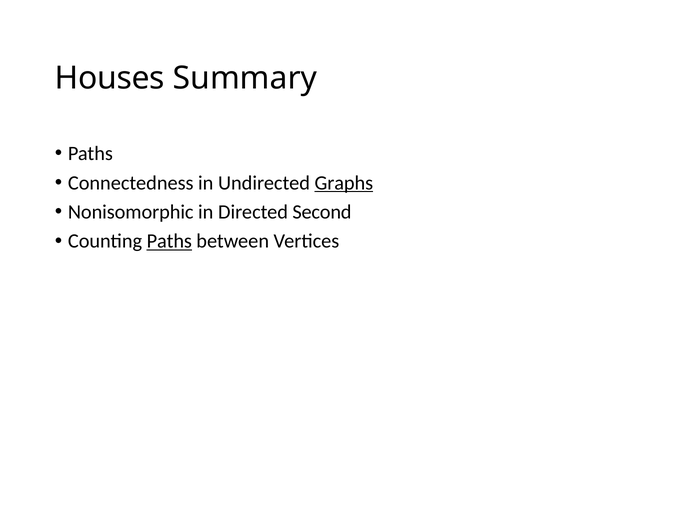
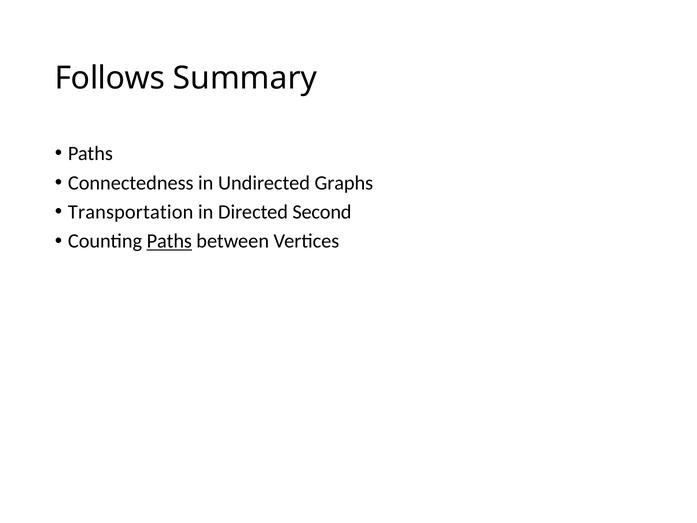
Houses: Houses -> Follows
Graphs underline: present -> none
Nonisomorphic: Nonisomorphic -> Transportation
